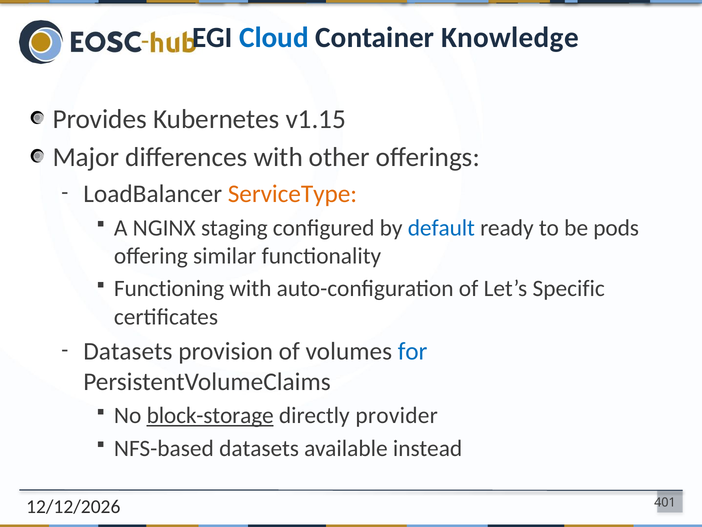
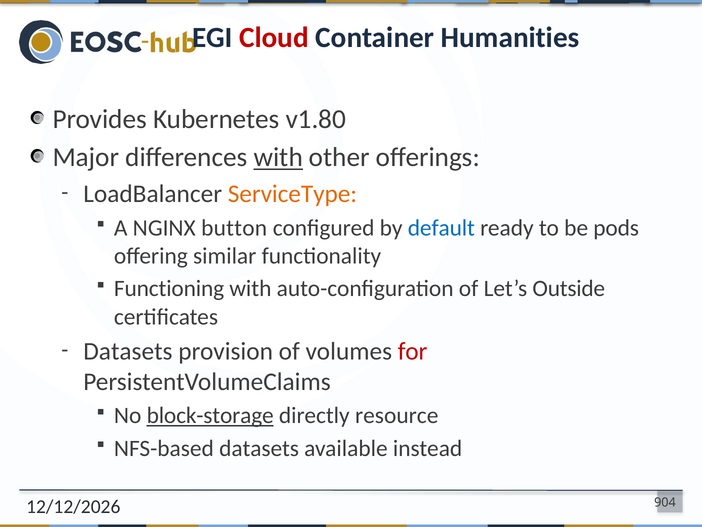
Cloud colour: blue -> red
Knowledge: Knowledge -> Humanities
v1.15: v1.15 -> v1.80
with at (278, 157) underline: none -> present
staging: staging -> button
Specific: Specific -> Outside
for colour: blue -> red
provider: provider -> resource
401: 401 -> 904
